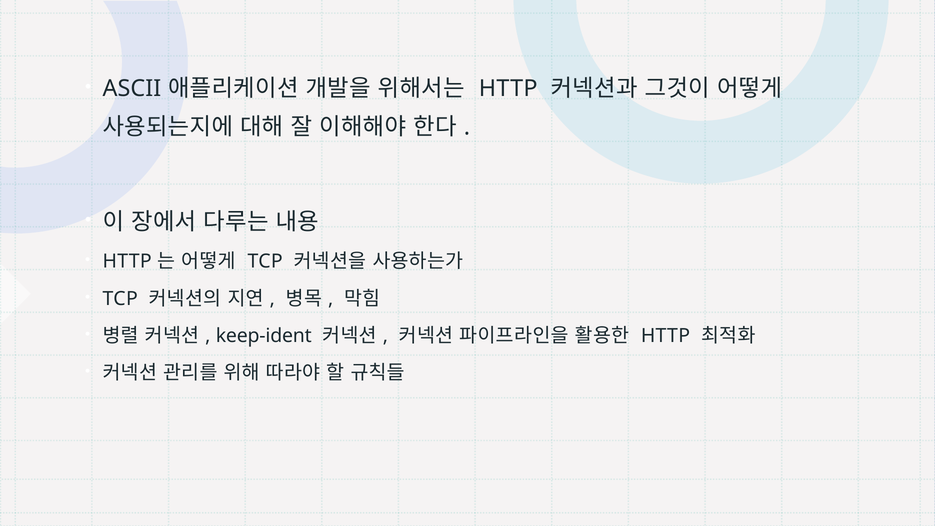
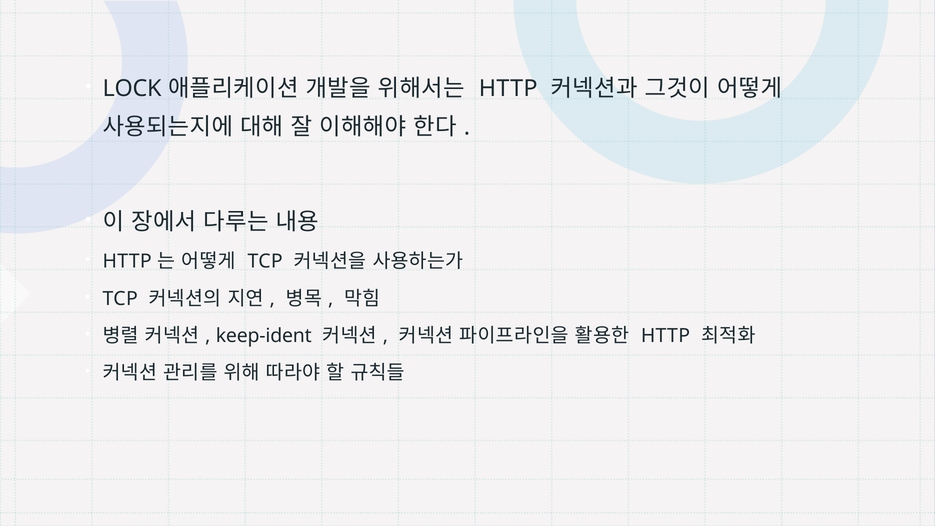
ASCII: ASCII -> LOCK
